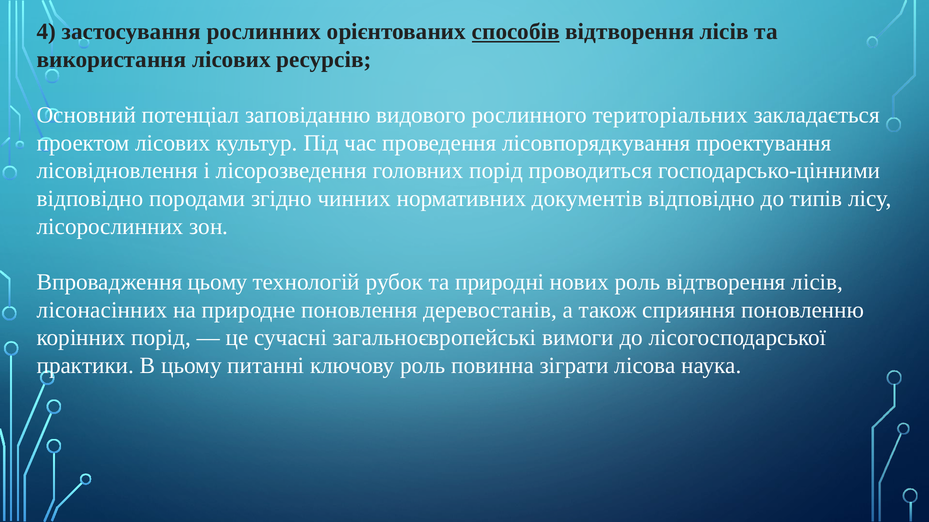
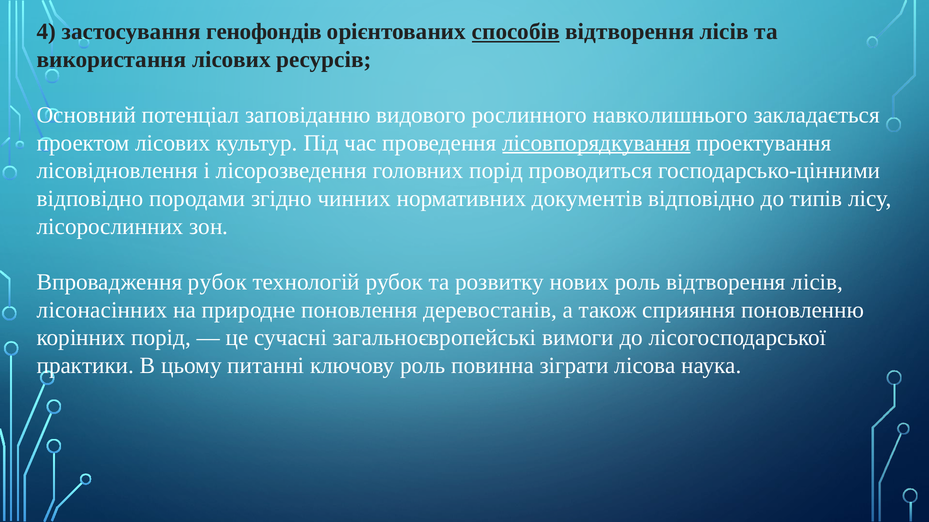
рослинних: рослинних -> генофондів
територіальних: територіальних -> навколишнього
лісовпорядкування underline: none -> present
Впровадження цьому: цьому -> рубок
природні: природні -> розвитку
